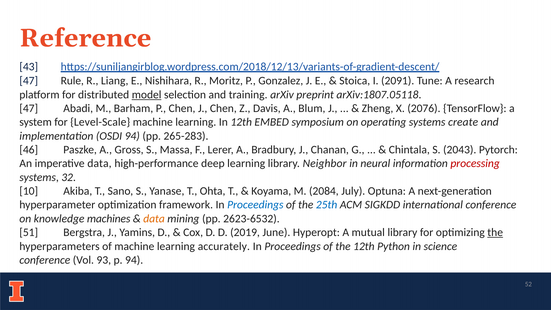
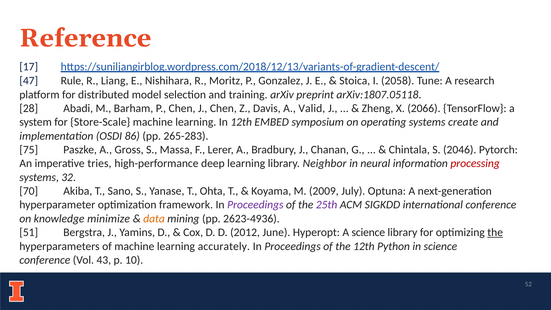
43: 43 -> 17
2091: 2091 -> 2058
model underline: present -> none
47 at (29, 108): 47 -> 28
Blum: Blum -> Valid
2076: 2076 -> 2066
Level-Scale: Level-Scale -> Store-Scale
OSDI 94: 94 -> 86
46: 46 -> 75
2043: 2043 -> 2046
imperative data: data -> tries
10: 10 -> 70
2084: 2084 -> 2009
Proceedings at (255, 205) colour: blue -> purple
25th colour: blue -> purple
machines: machines -> minimize
2623-6532: 2623-6532 -> 2623-4936
2019: 2019 -> 2012
A mutual: mutual -> science
93: 93 -> 43
p 94: 94 -> 10
